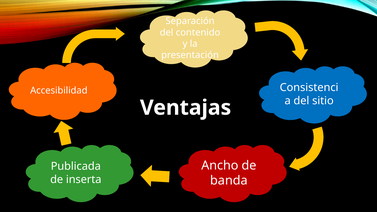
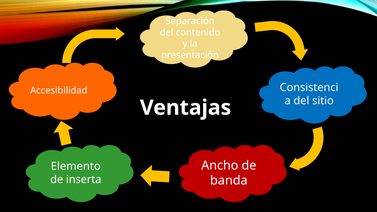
Publicada: Publicada -> Elemento
